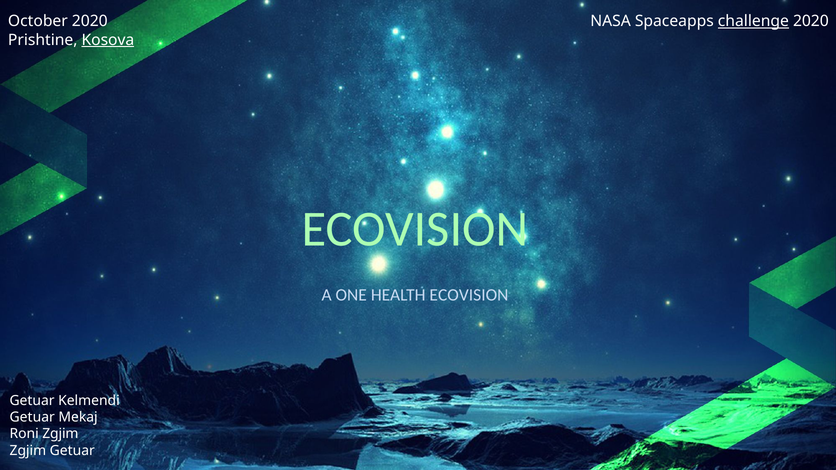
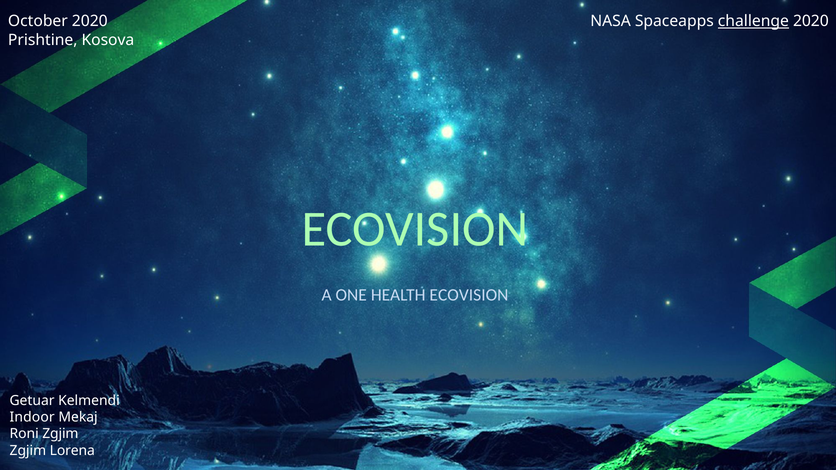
Kosova underline: present -> none
Getuar at (32, 417): Getuar -> Indoor
Zgjim Getuar: Getuar -> Lorena
